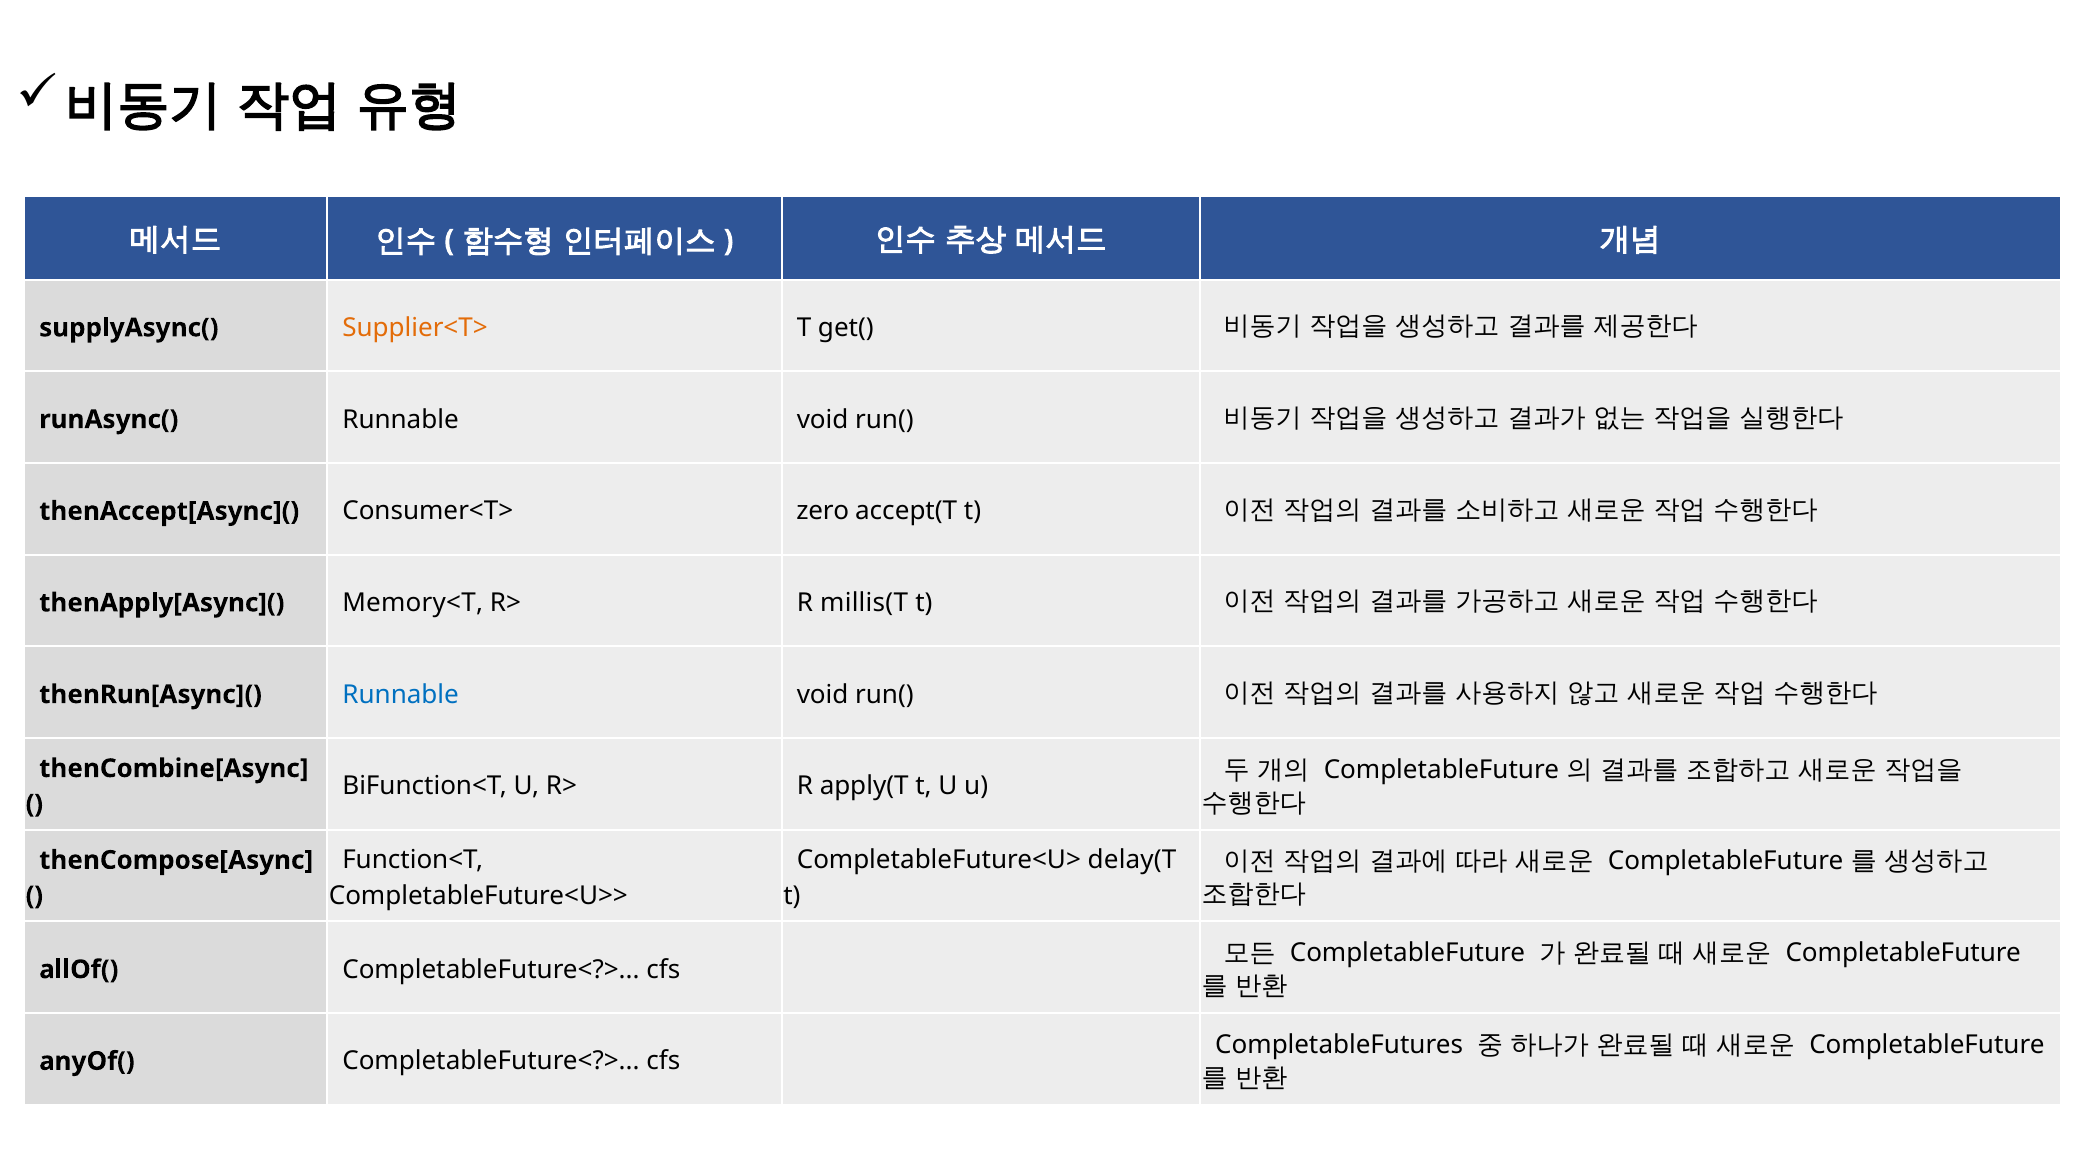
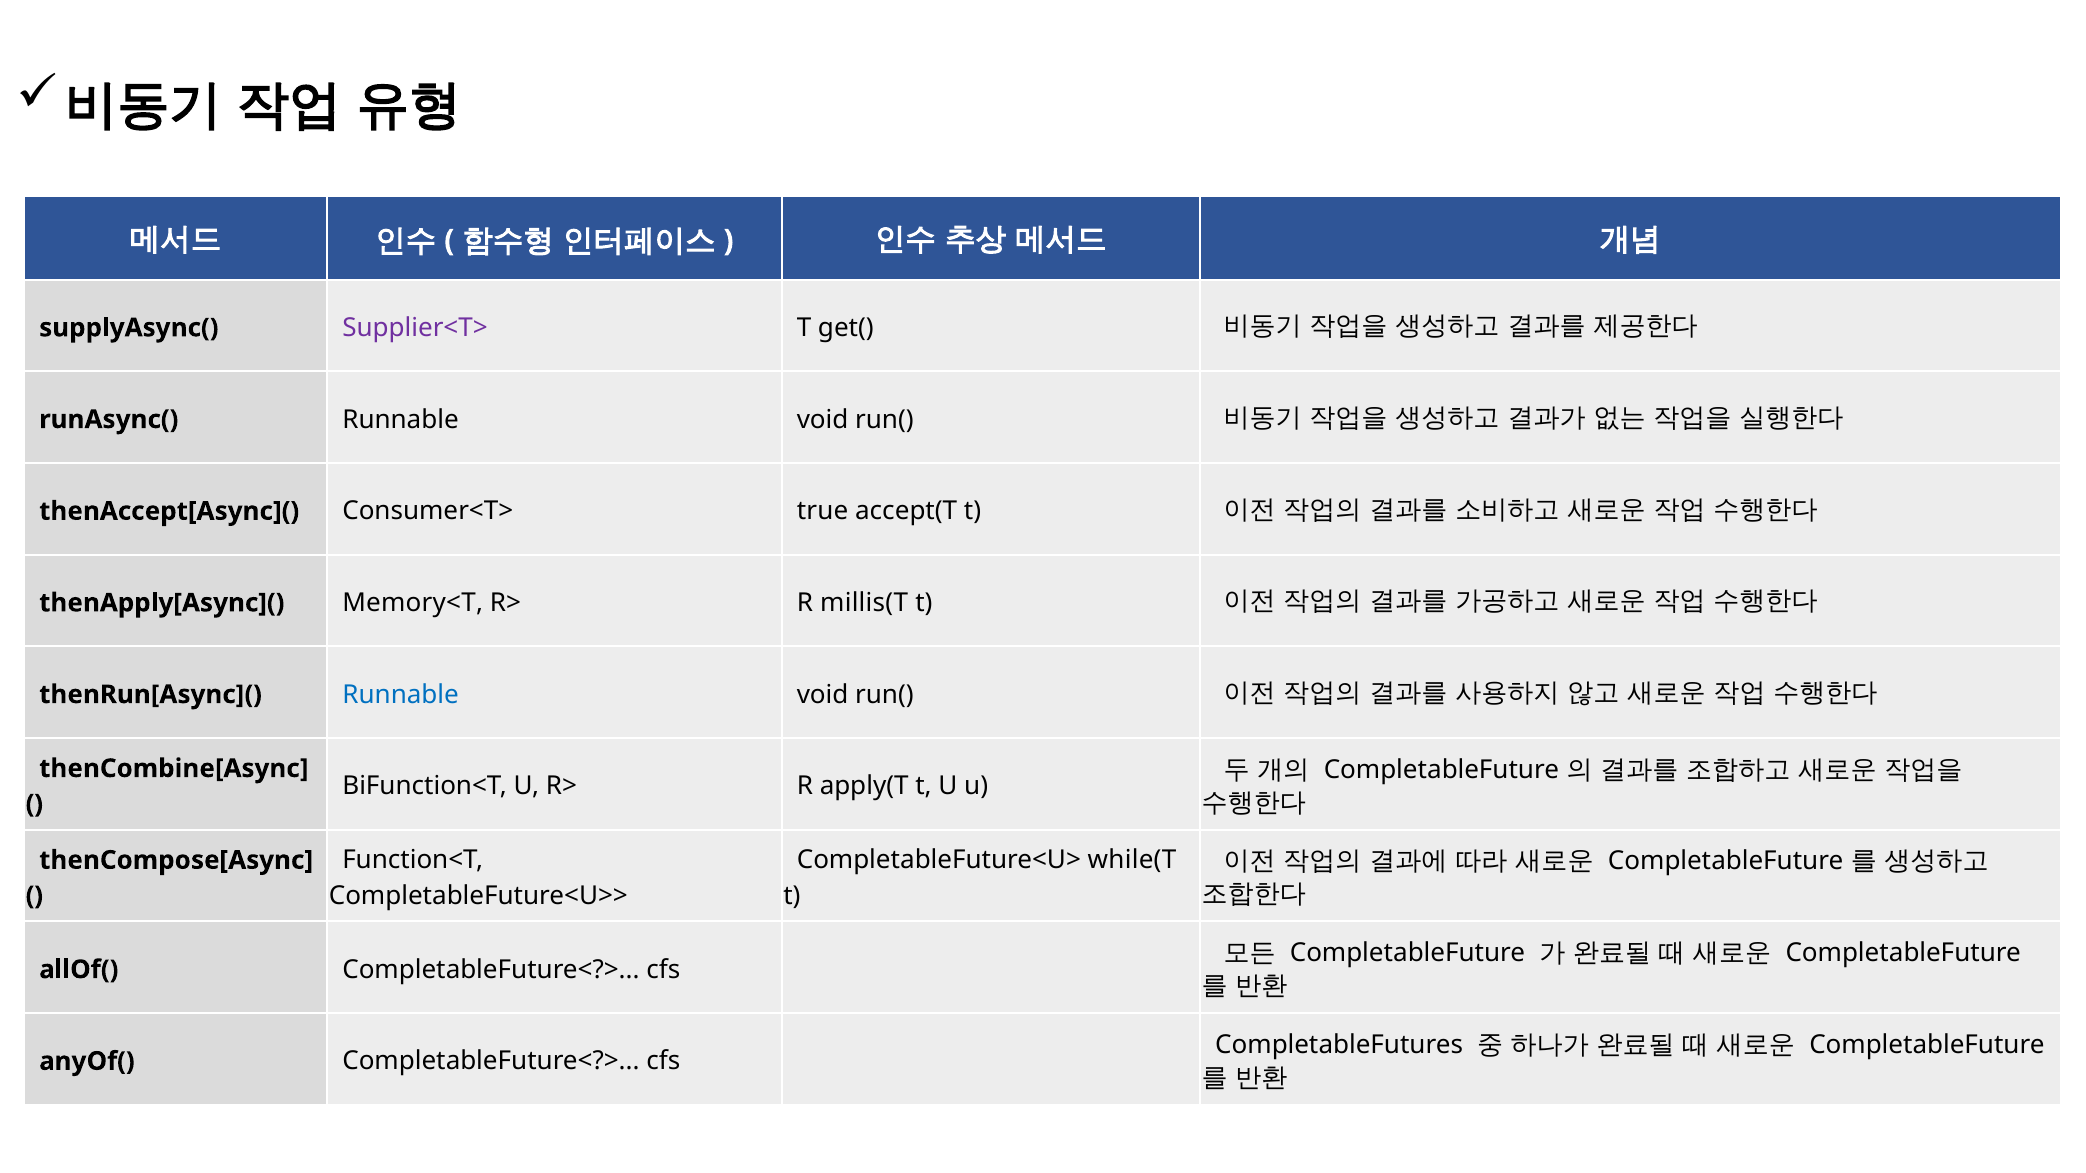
Supplier<T> colour: orange -> purple
zero: zero -> true
delay(T: delay(T -> while(T
